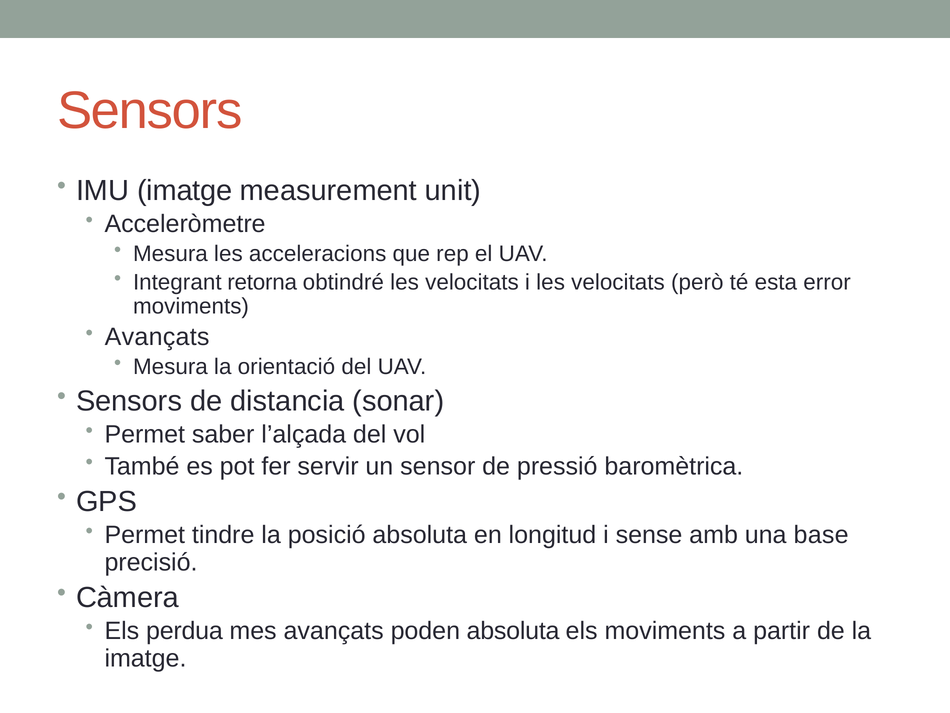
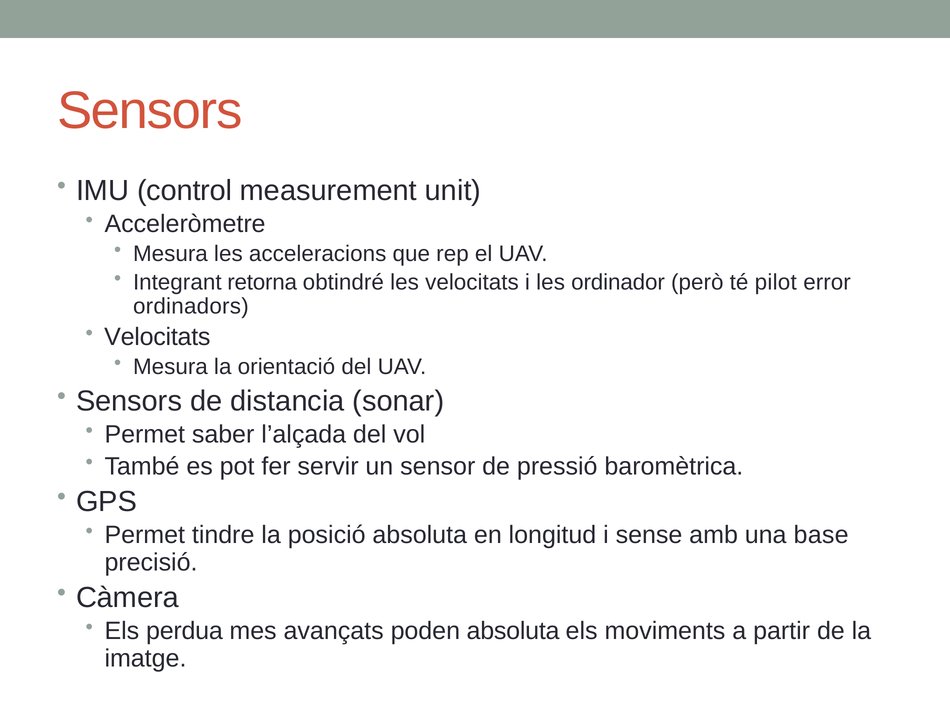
IMU imatge: imatge -> control
i les velocitats: velocitats -> ordinador
esta: esta -> pilot
moviments at (191, 306): moviments -> ordinadors
Avançats at (157, 337): Avançats -> Velocitats
